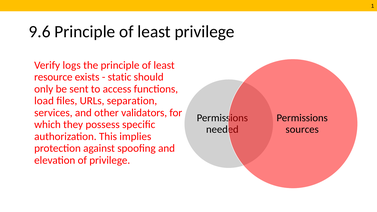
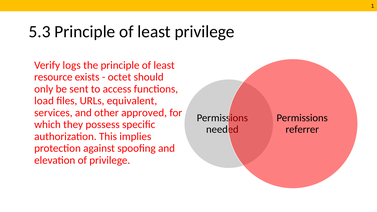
9.6: 9.6 -> 5.3
static: static -> octet
separation: separation -> equivalent
validators: validators -> approved
sources: sources -> referrer
